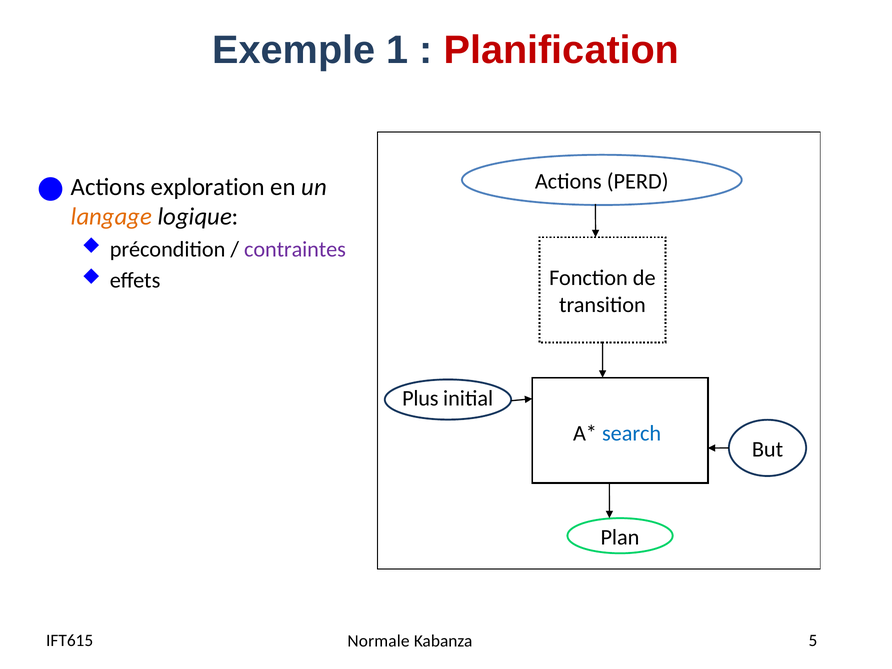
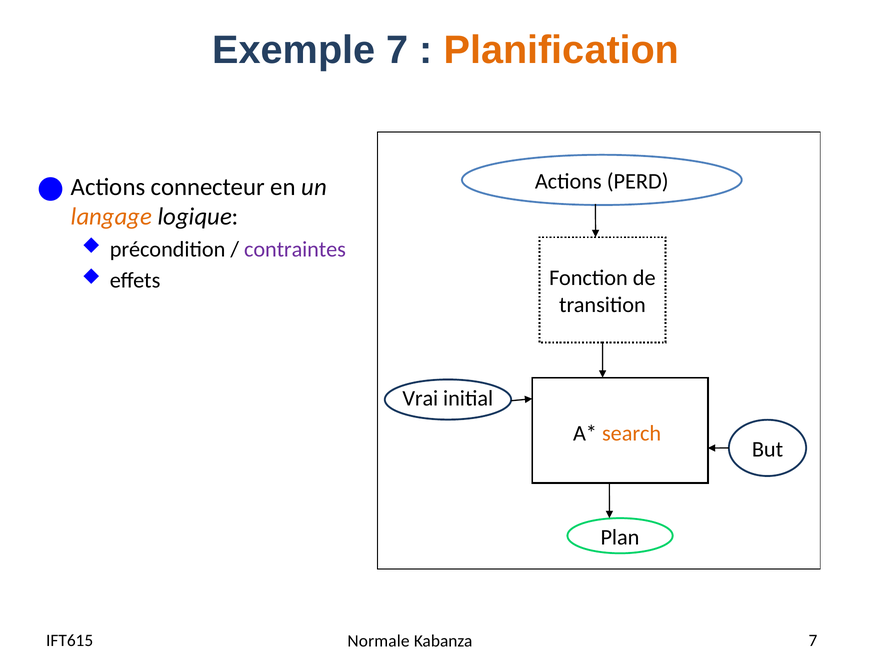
Exemple 1: 1 -> 7
Planification colour: red -> orange
exploration: exploration -> connecteur
Plus: Plus -> Vrai
search colour: blue -> orange
Kabanza 5: 5 -> 7
